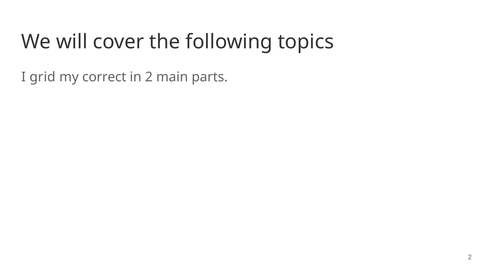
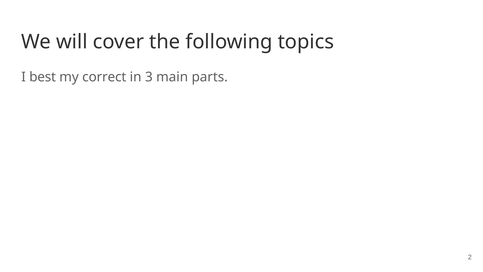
grid: grid -> best
in 2: 2 -> 3
